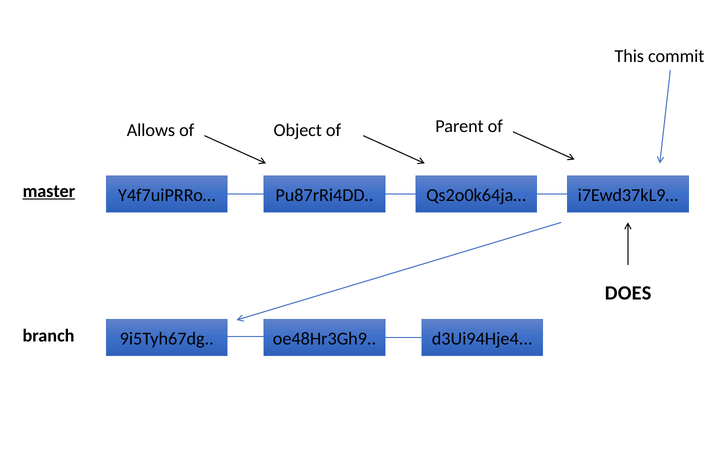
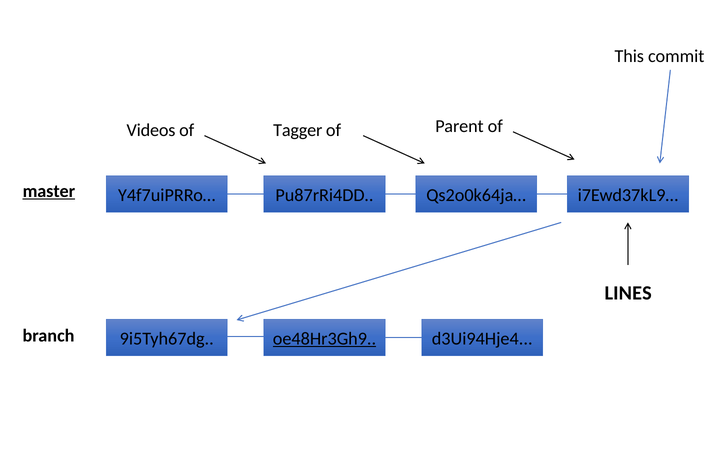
Allows: Allows -> Videos
Object: Object -> Tagger
DOES: DOES -> LINES
oe48Hr3Gh9 underline: none -> present
